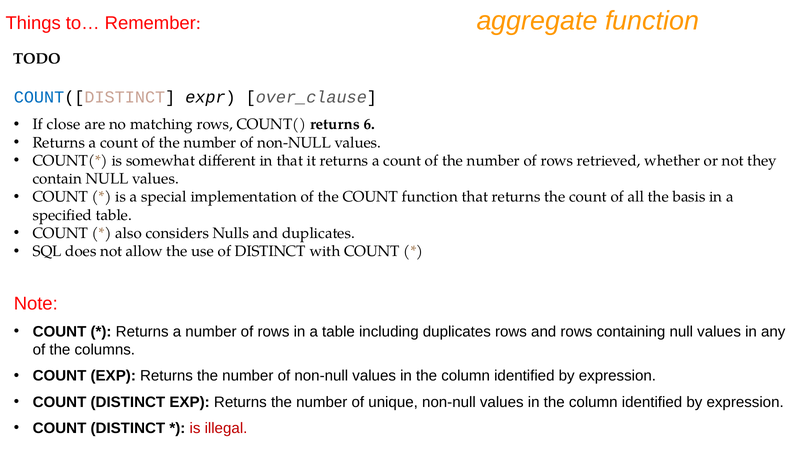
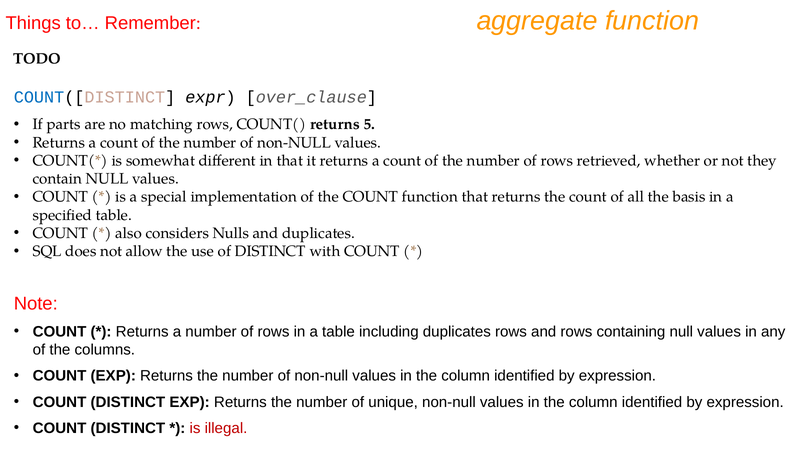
close: close -> parts
6: 6 -> 5
